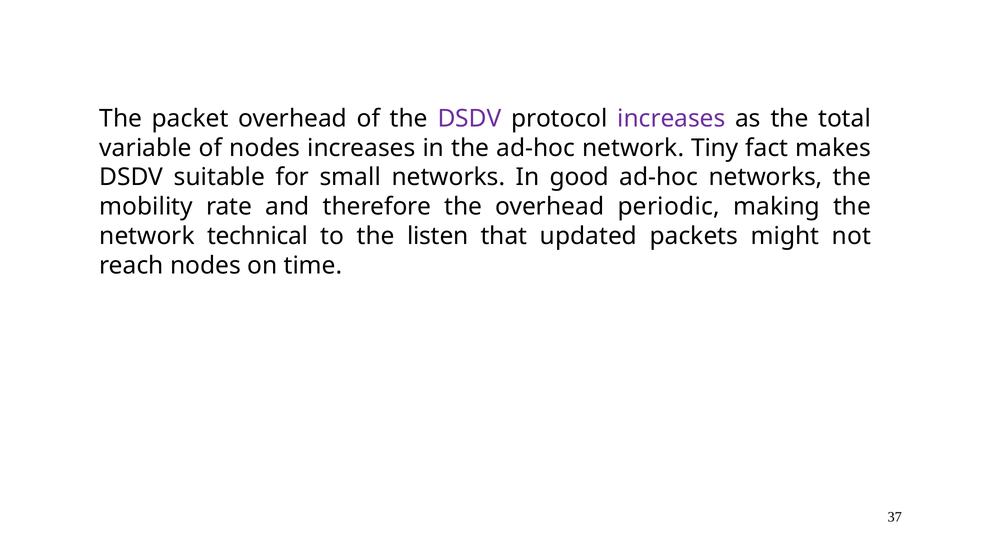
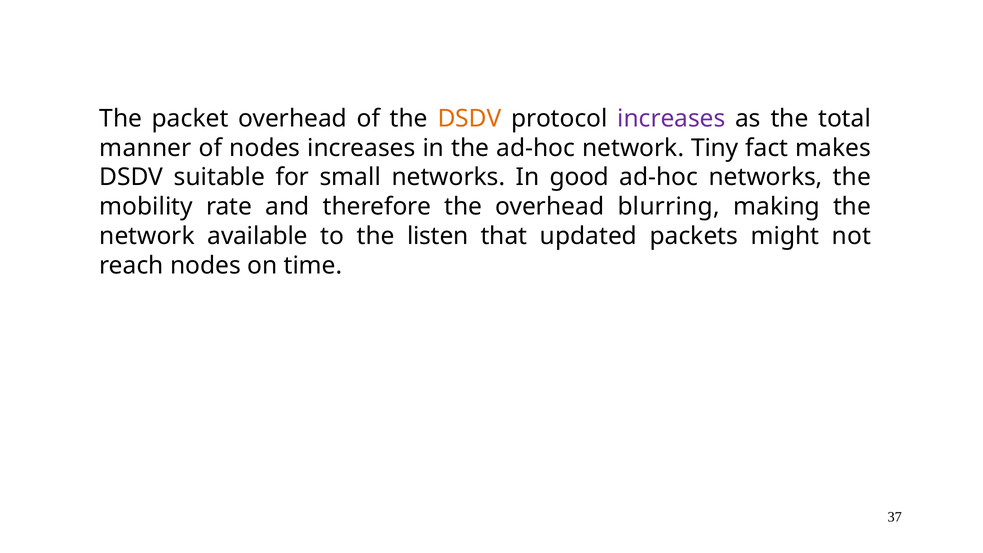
DSDV at (469, 118) colour: purple -> orange
variable: variable -> manner
periodic: periodic -> blurring
technical: technical -> available
